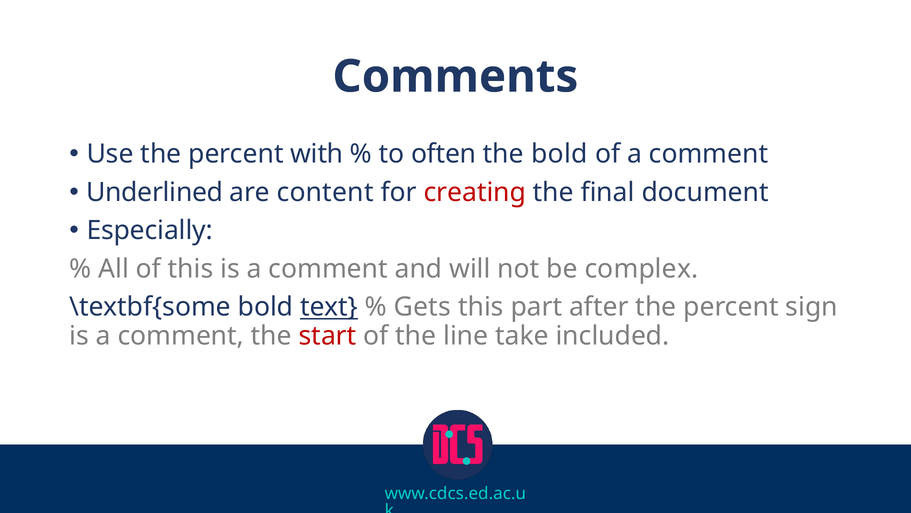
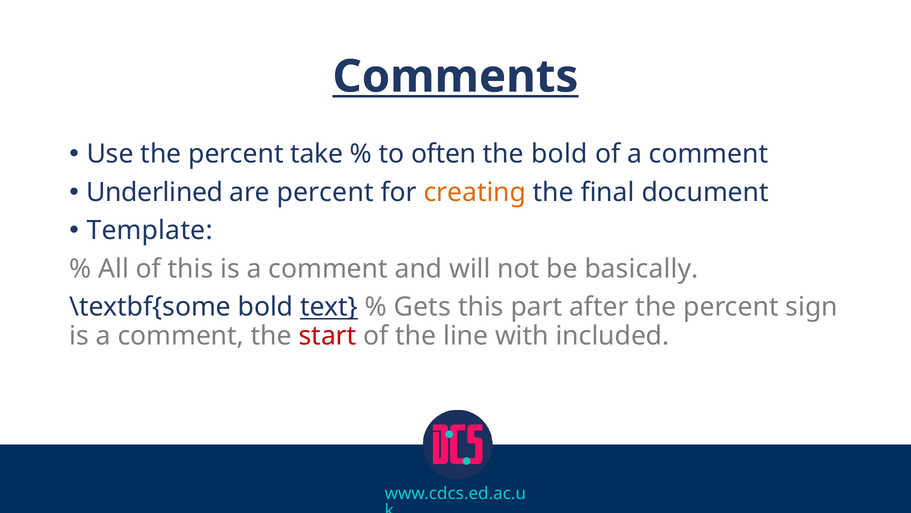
Comments underline: none -> present
with: with -> take
are content: content -> percent
creating colour: red -> orange
Especially: Especially -> Template
complex: complex -> basically
take: take -> with
